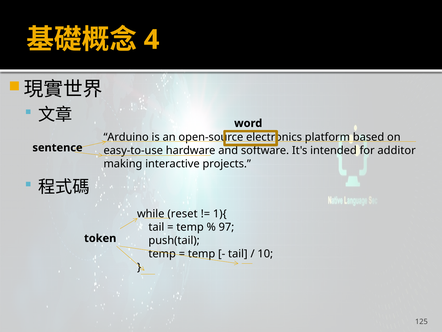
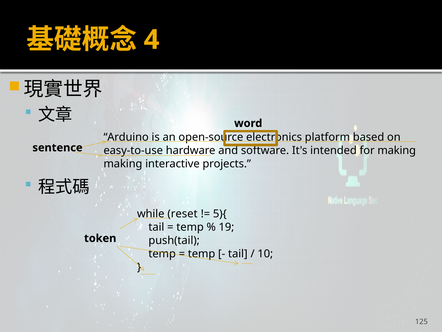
for additor: additor -> making
1){: 1){ -> 5){
97: 97 -> 19
